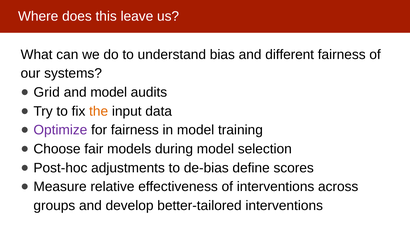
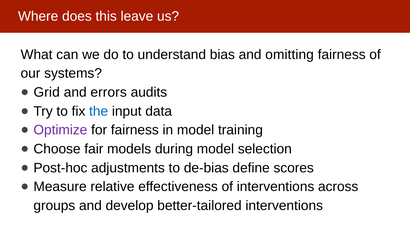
different: different -> omitting
and model: model -> errors
the colour: orange -> blue
